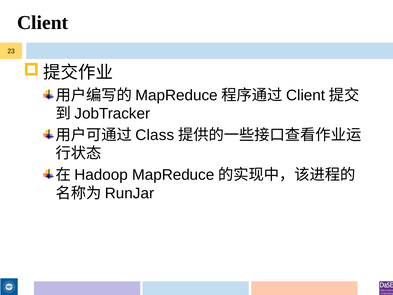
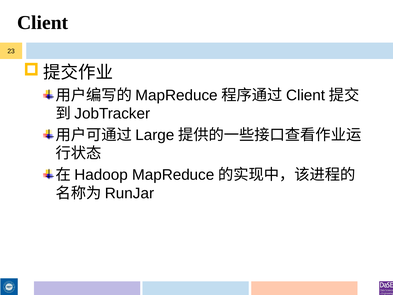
Class: Class -> Large
